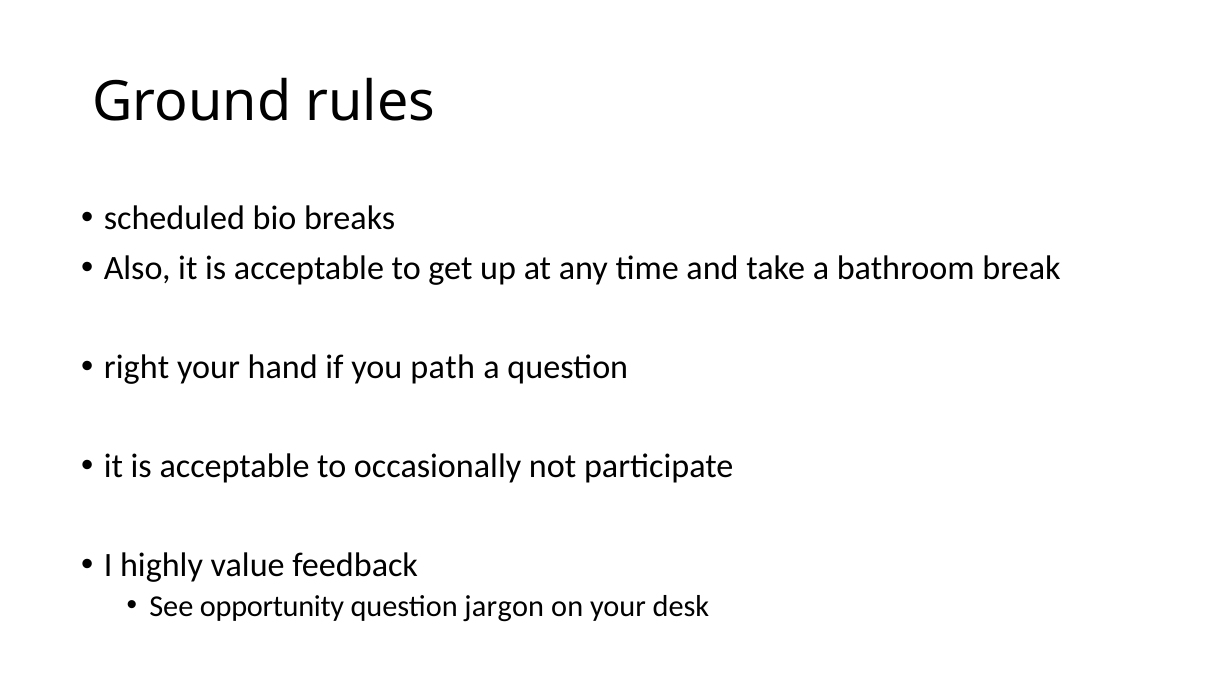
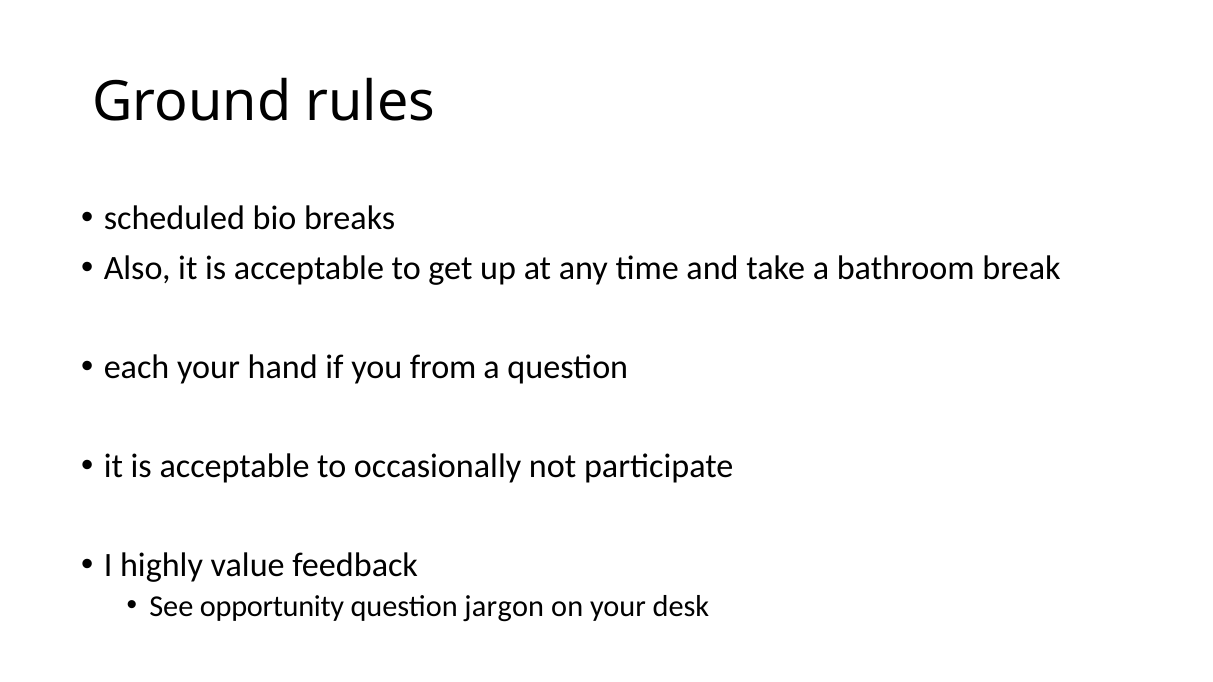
right: right -> each
path: path -> from
